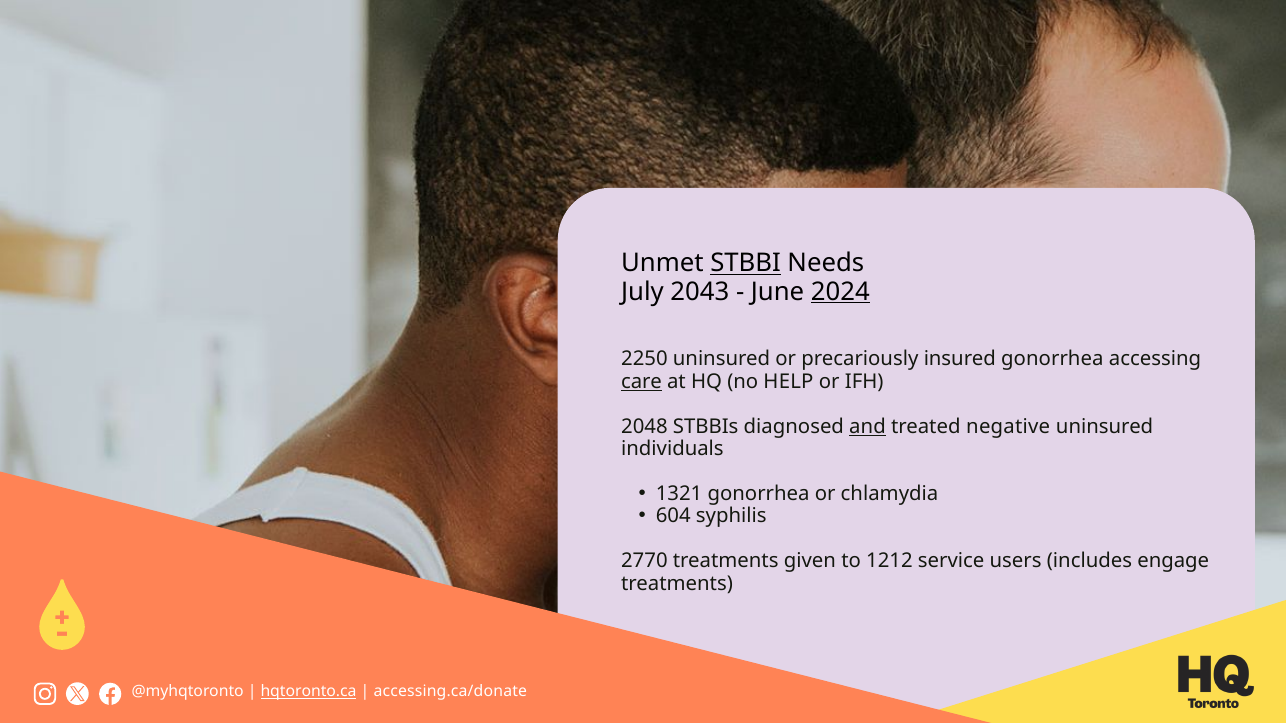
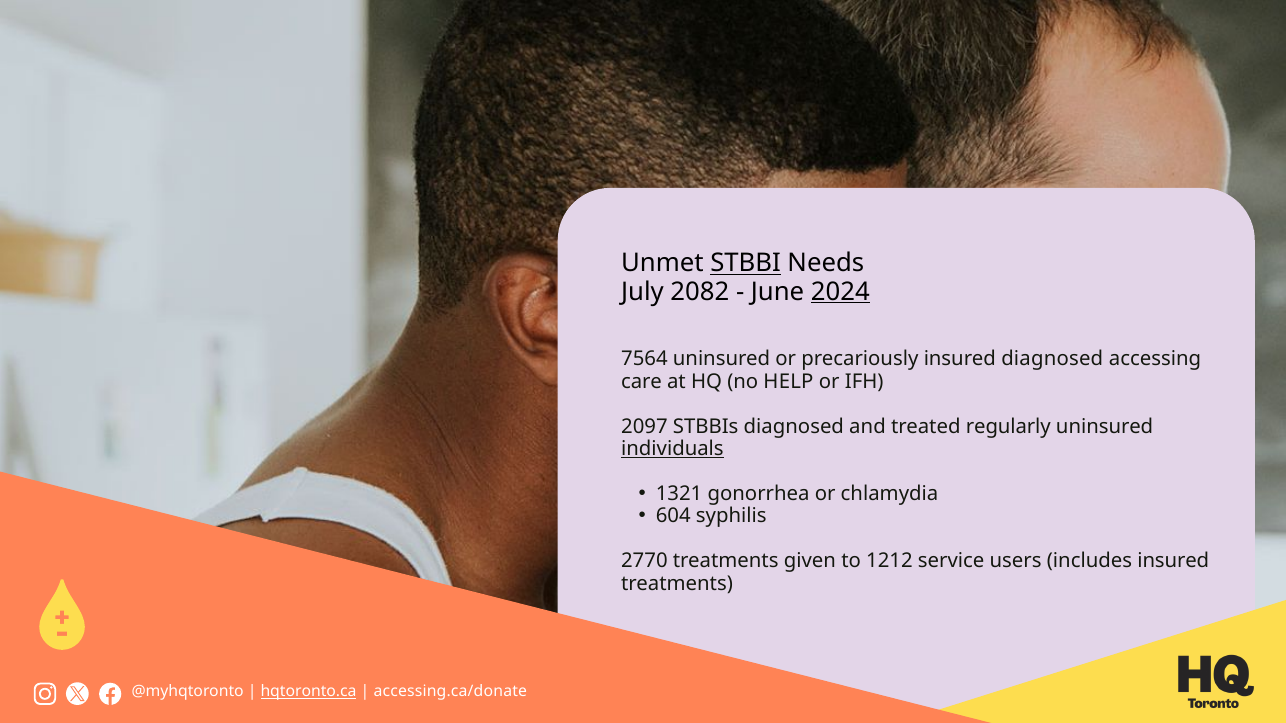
2043: 2043 -> 2082
2250: 2250 -> 7564
insured gonorrhea: gonorrhea -> diagnosed
care underline: present -> none
2048: 2048 -> 2097
and underline: present -> none
negative: negative -> regularly
individuals underline: none -> present
includes engage: engage -> insured
